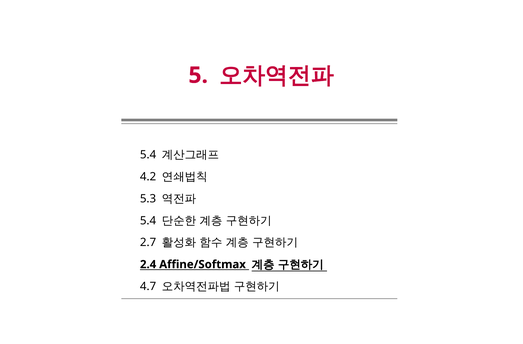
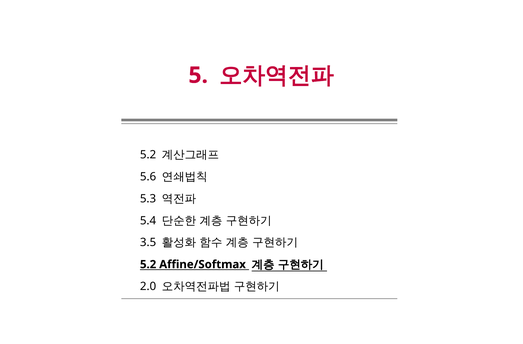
5.4 at (148, 155): 5.4 -> 5.2
4.2: 4.2 -> 5.6
2.7: 2.7 -> 3.5
2.4 at (148, 264): 2.4 -> 5.2
4.7: 4.7 -> 2.0
